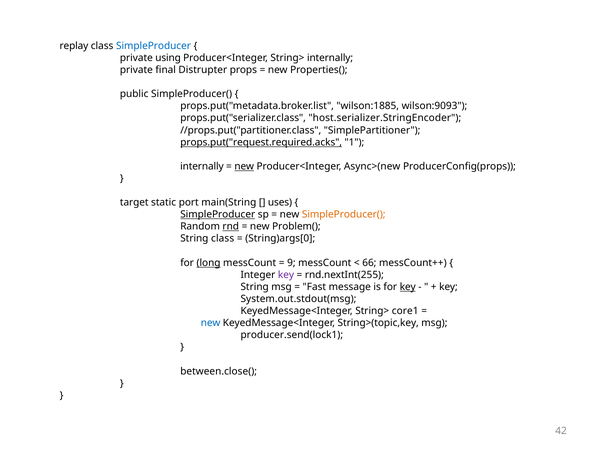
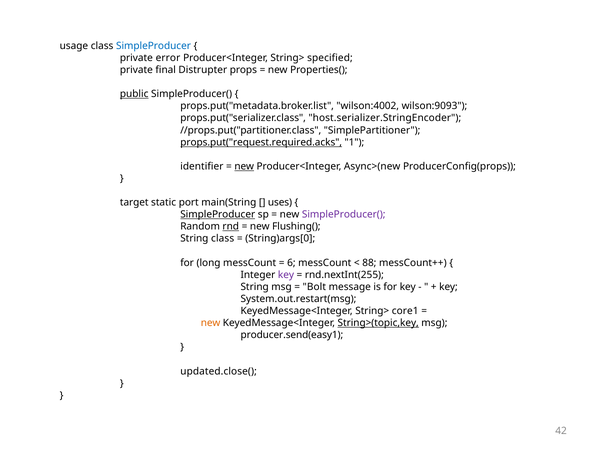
replay: replay -> usage
using: using -> error
String> internally: internally -> specified
public underline: none -> present
wilson:1885: wilson:1885 -> wilson:4002
internally at (202, 166): internally -> identifier
SimpleProducer( at (344, 215) colour: orange -> purple
Problem(: Problem( -> Flushing(
long underline: present -> none
9: 9 -> 6
66: 66 -> 88
Fast: Fast -> Bolt
key at (408, 287) underline: present -> none
System.out.stdout(msg: System.out.stdout(msg -> System.out.restart(msg
new at (211, 323) colour: blue -> orange
String>(topic,key underline: none -> present
producer.send(lock1: producer.send(lock1 -> producer.send(easy1
between.close(: between.close( -> updated.close(
